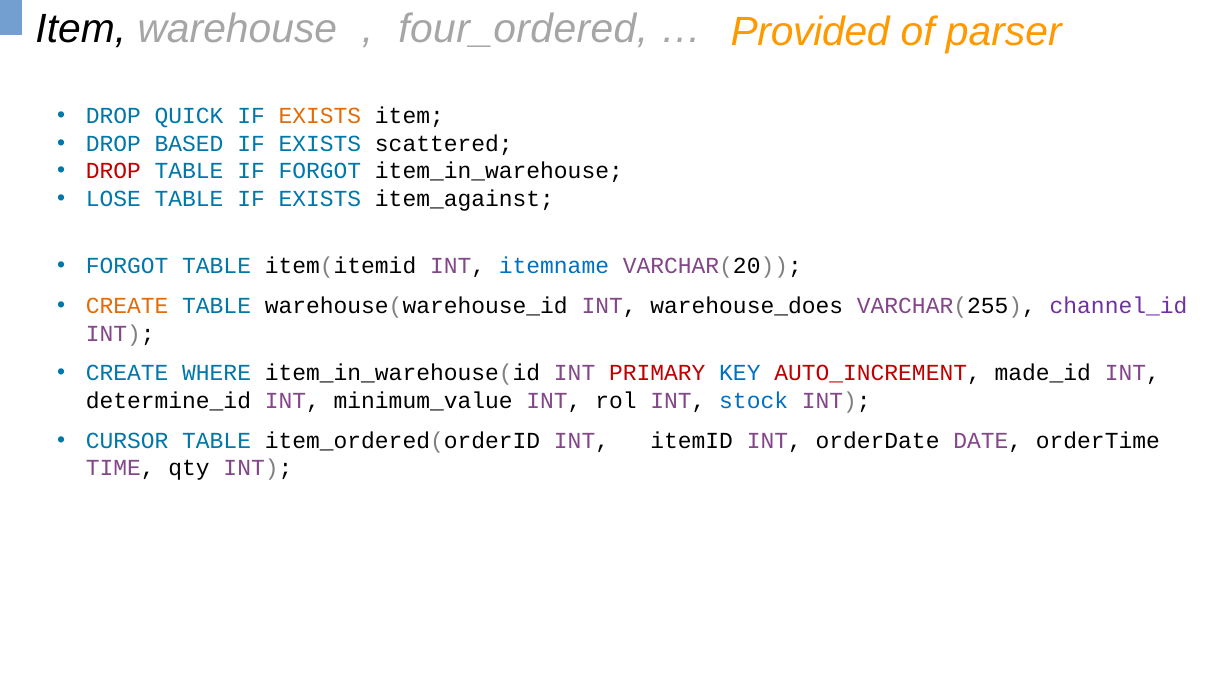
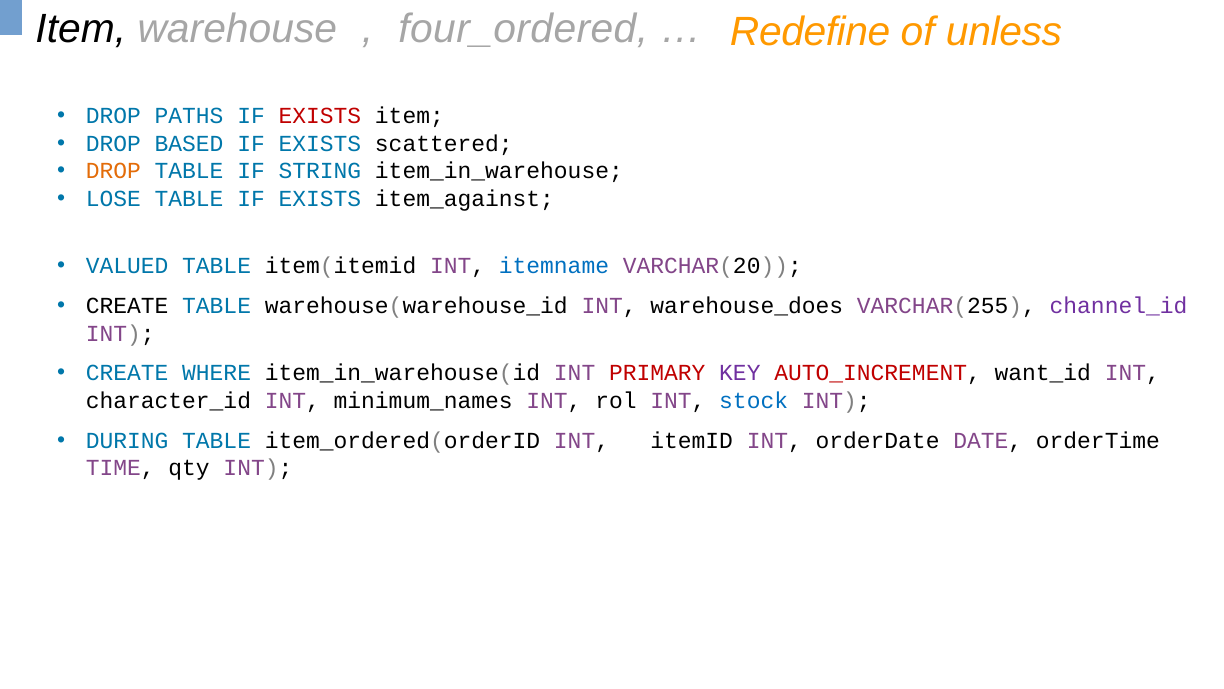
Provided: Provided -> Redefine
parser: parser -> unless
QUICK: QUICK -> PATHS
EXISTS at (320, 116) colour: orange -> red
DROP at (113, 171) colour: red -> orange
IF FORGOT: FORGOT -> STRING
FORGOT at (127, 266): FORGOT -> VALUED
CREATE at (127, 306) colour: orange -> black
KEY colour: blue -> purple
made_id: made_id -> want_id
determine_id: determine_id -> character_id
minimum_value: minimum_value -> minimum_names
CURSOR: CURSOR -> DURING
